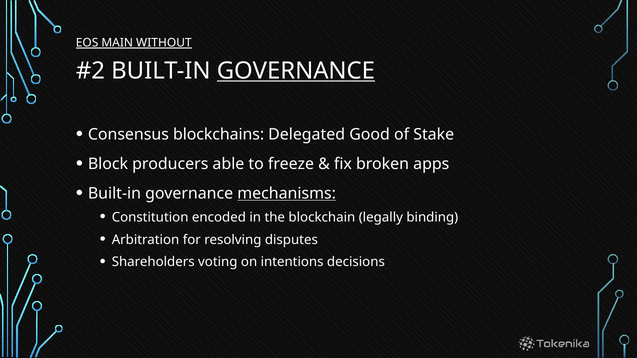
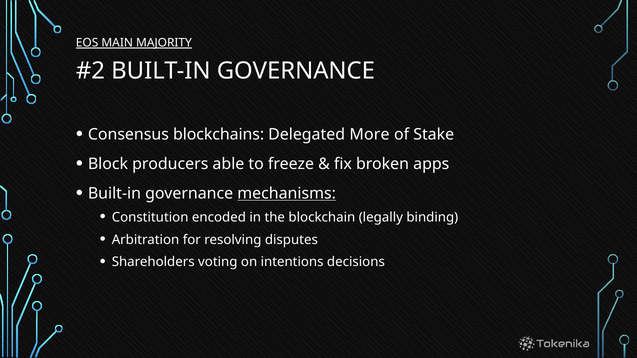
WITHOUT: WITHOUT -> MAJORITY
GOVERNANCE at (296, 71) underline: present -> none
Good: Good -> More
